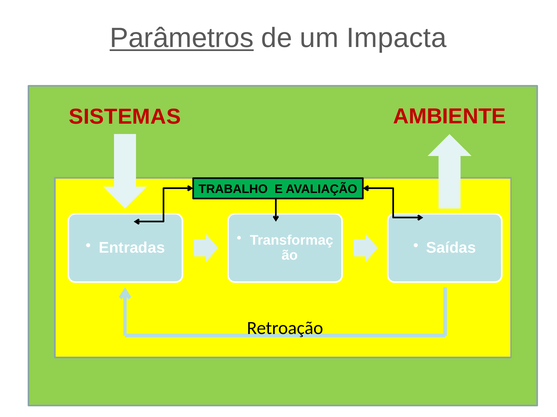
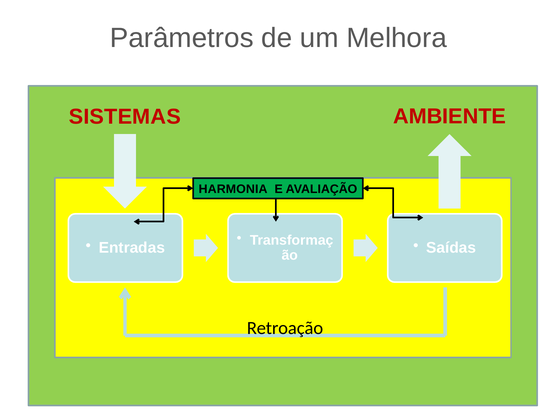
Parâmetros underline: present -> none
Impacta: Impacta -> Melhora
TRABALHO: TRABALHO -> HARMONIA
